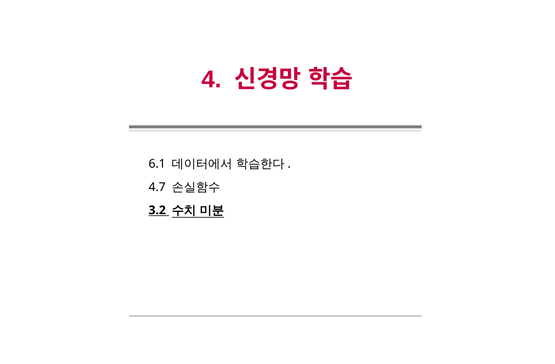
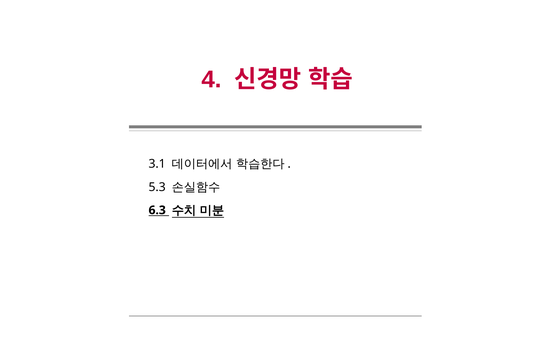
6.1: 6.1 -> 3.1
4.7: 4.7 -> 5.3
3.2: 3.2 -> 6.3
